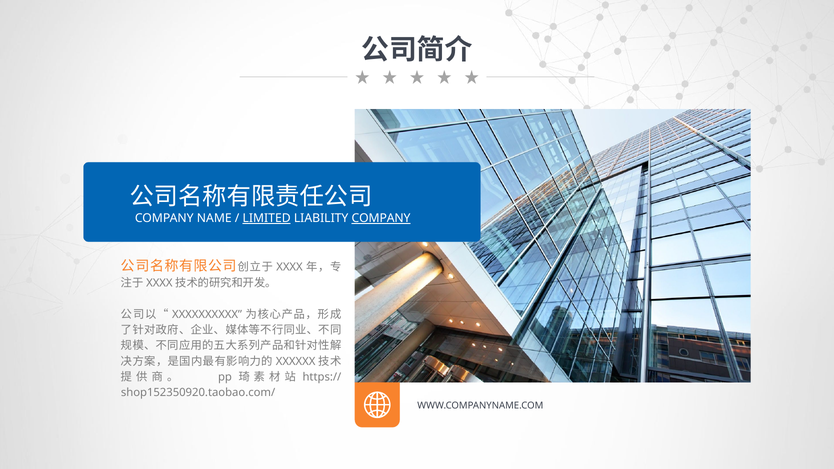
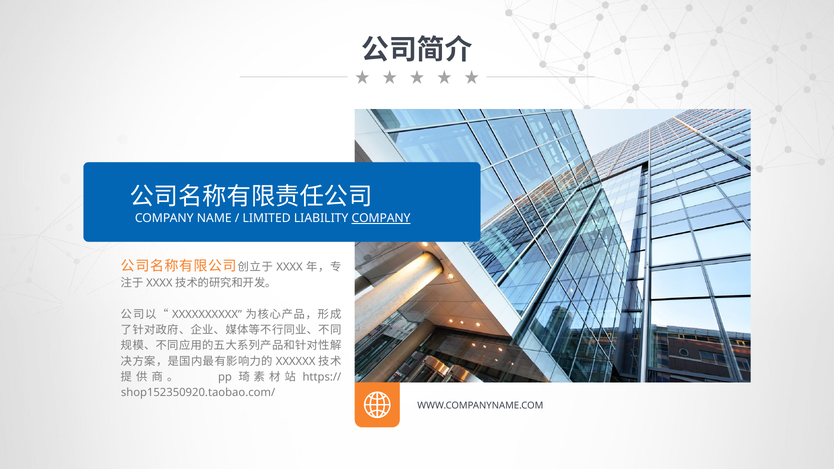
LIMITED underline: present -> none
